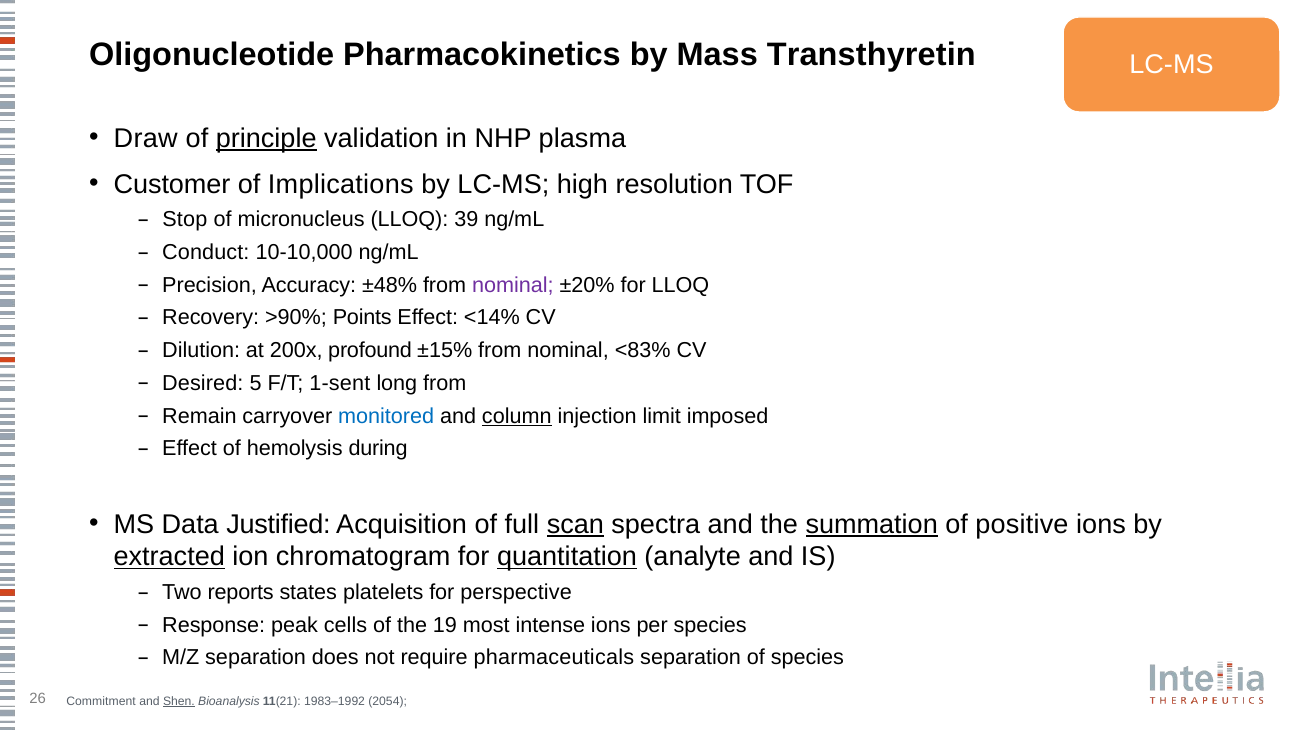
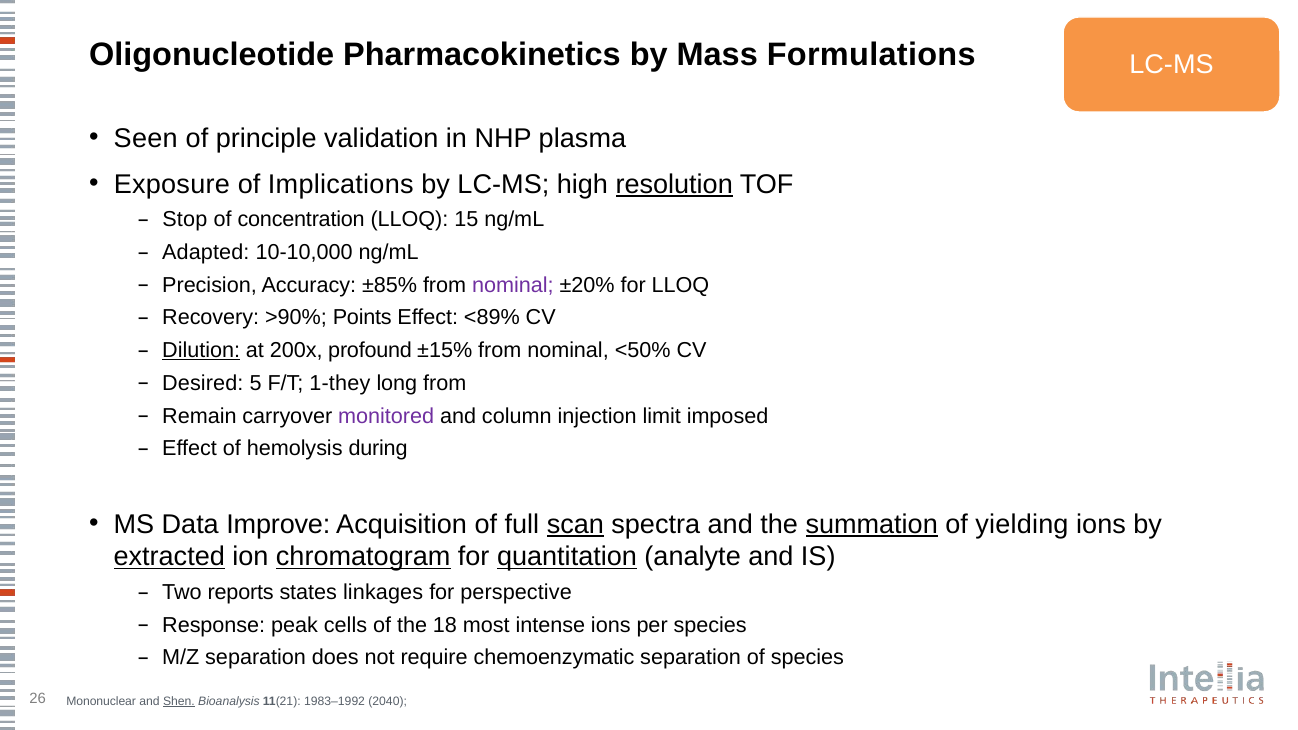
Transthyretin: Transthyretin -> Formulations
Draw: Draw -> Seen
principle underline: present -> none
Customer: Customer -> Exposure
resolution underline: none -> present
micronucleus: micronucleus -> concentration
39: 39 -> 15
Conduct: Conduct -> Adapted
±48%: ±48% -> ±85%
<14%: <14% -> <89%
Dilution underline: none -> present
<83%: <83% -> <50%
1-sent: 1-sent -> 1-they
monitored colour: blue -> purple
column underline: present -> none
Justified: Justified -> Improve
positive: positive -> yielding
chromatogram underline: none -> present
platelets: platelets -> linkages
19: 19 -> 18
pharmaceuticals: pharmaceuticals -> chemoenzymatic
Commitment: Commitment -> Mononuclear
2054: 2054 -> 2040
